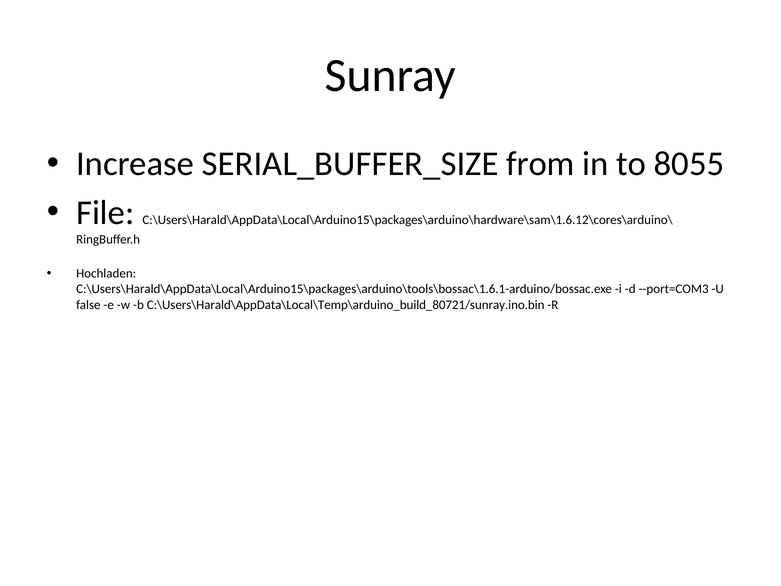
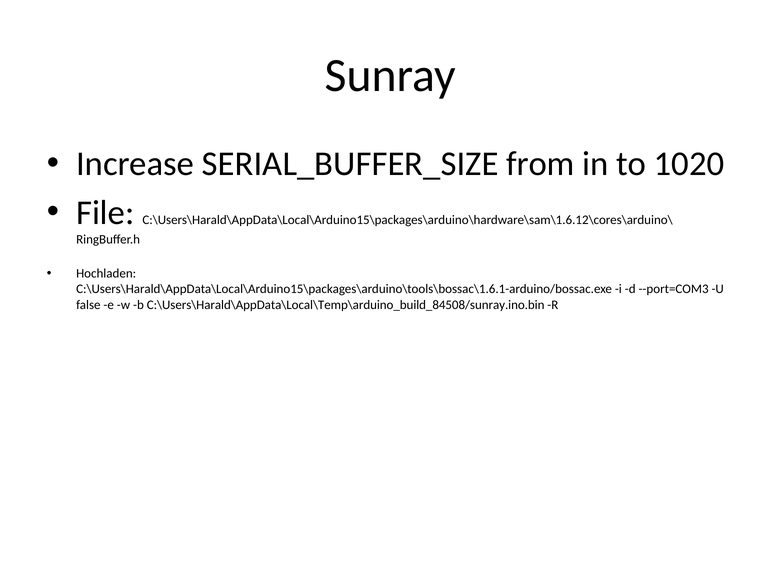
8055: 8055 -> 1020
C:\Users\Harald\AppData\Local\Temp\arduino_build_80721/sunray.ino.bin: C:\Users\Harald\AppData\Local\Temp\arduino_build_80721/sunray.ino.bin -> C:\Users\Harald\AppData\Local\Temp\arduino_build_84508/sunray.ino.bin
